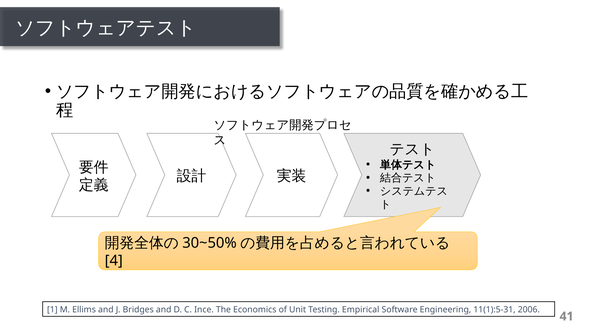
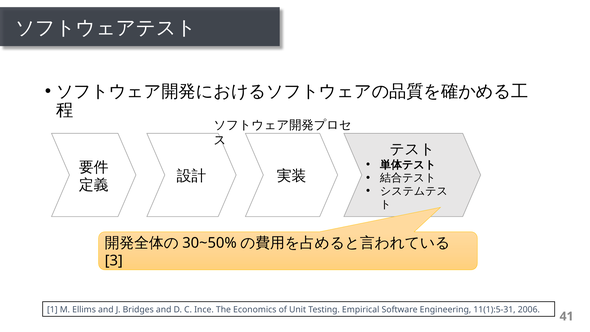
4: 4 -> 3
